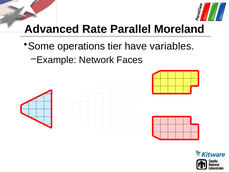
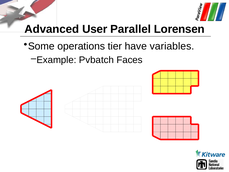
Rate: Rate -> User
Moreland: Moreland -> Lorensen
Network: Network -> Pvbatch
